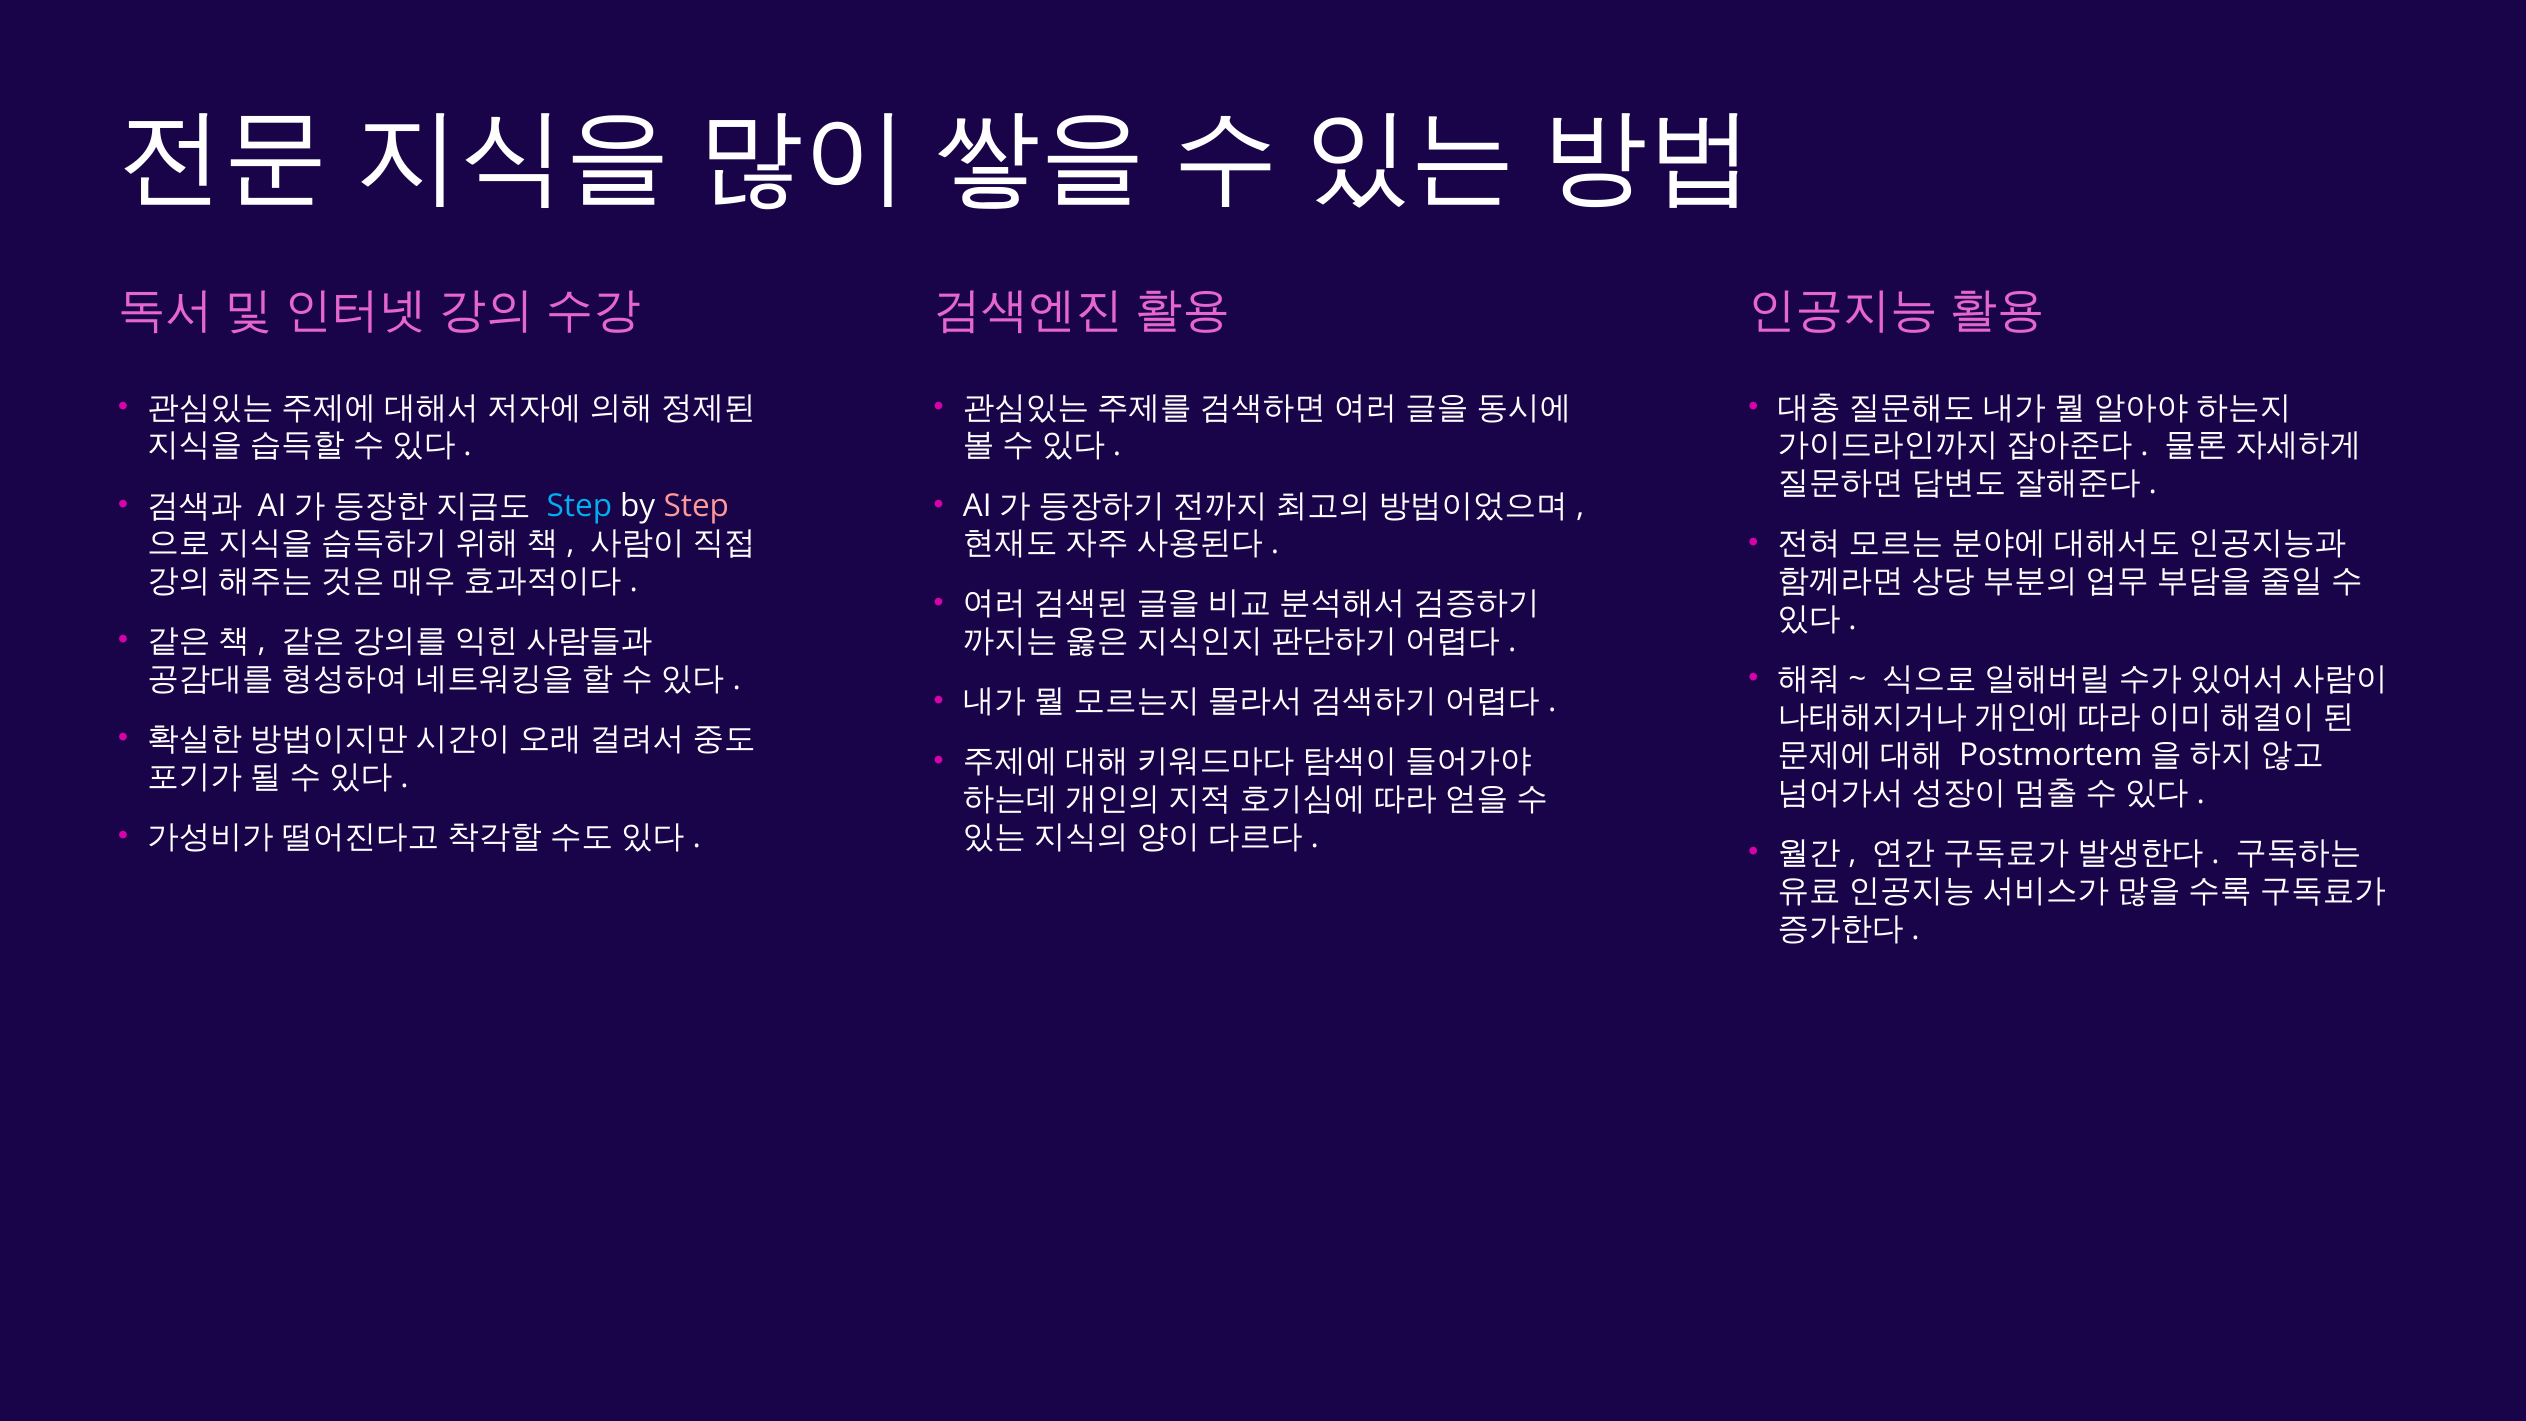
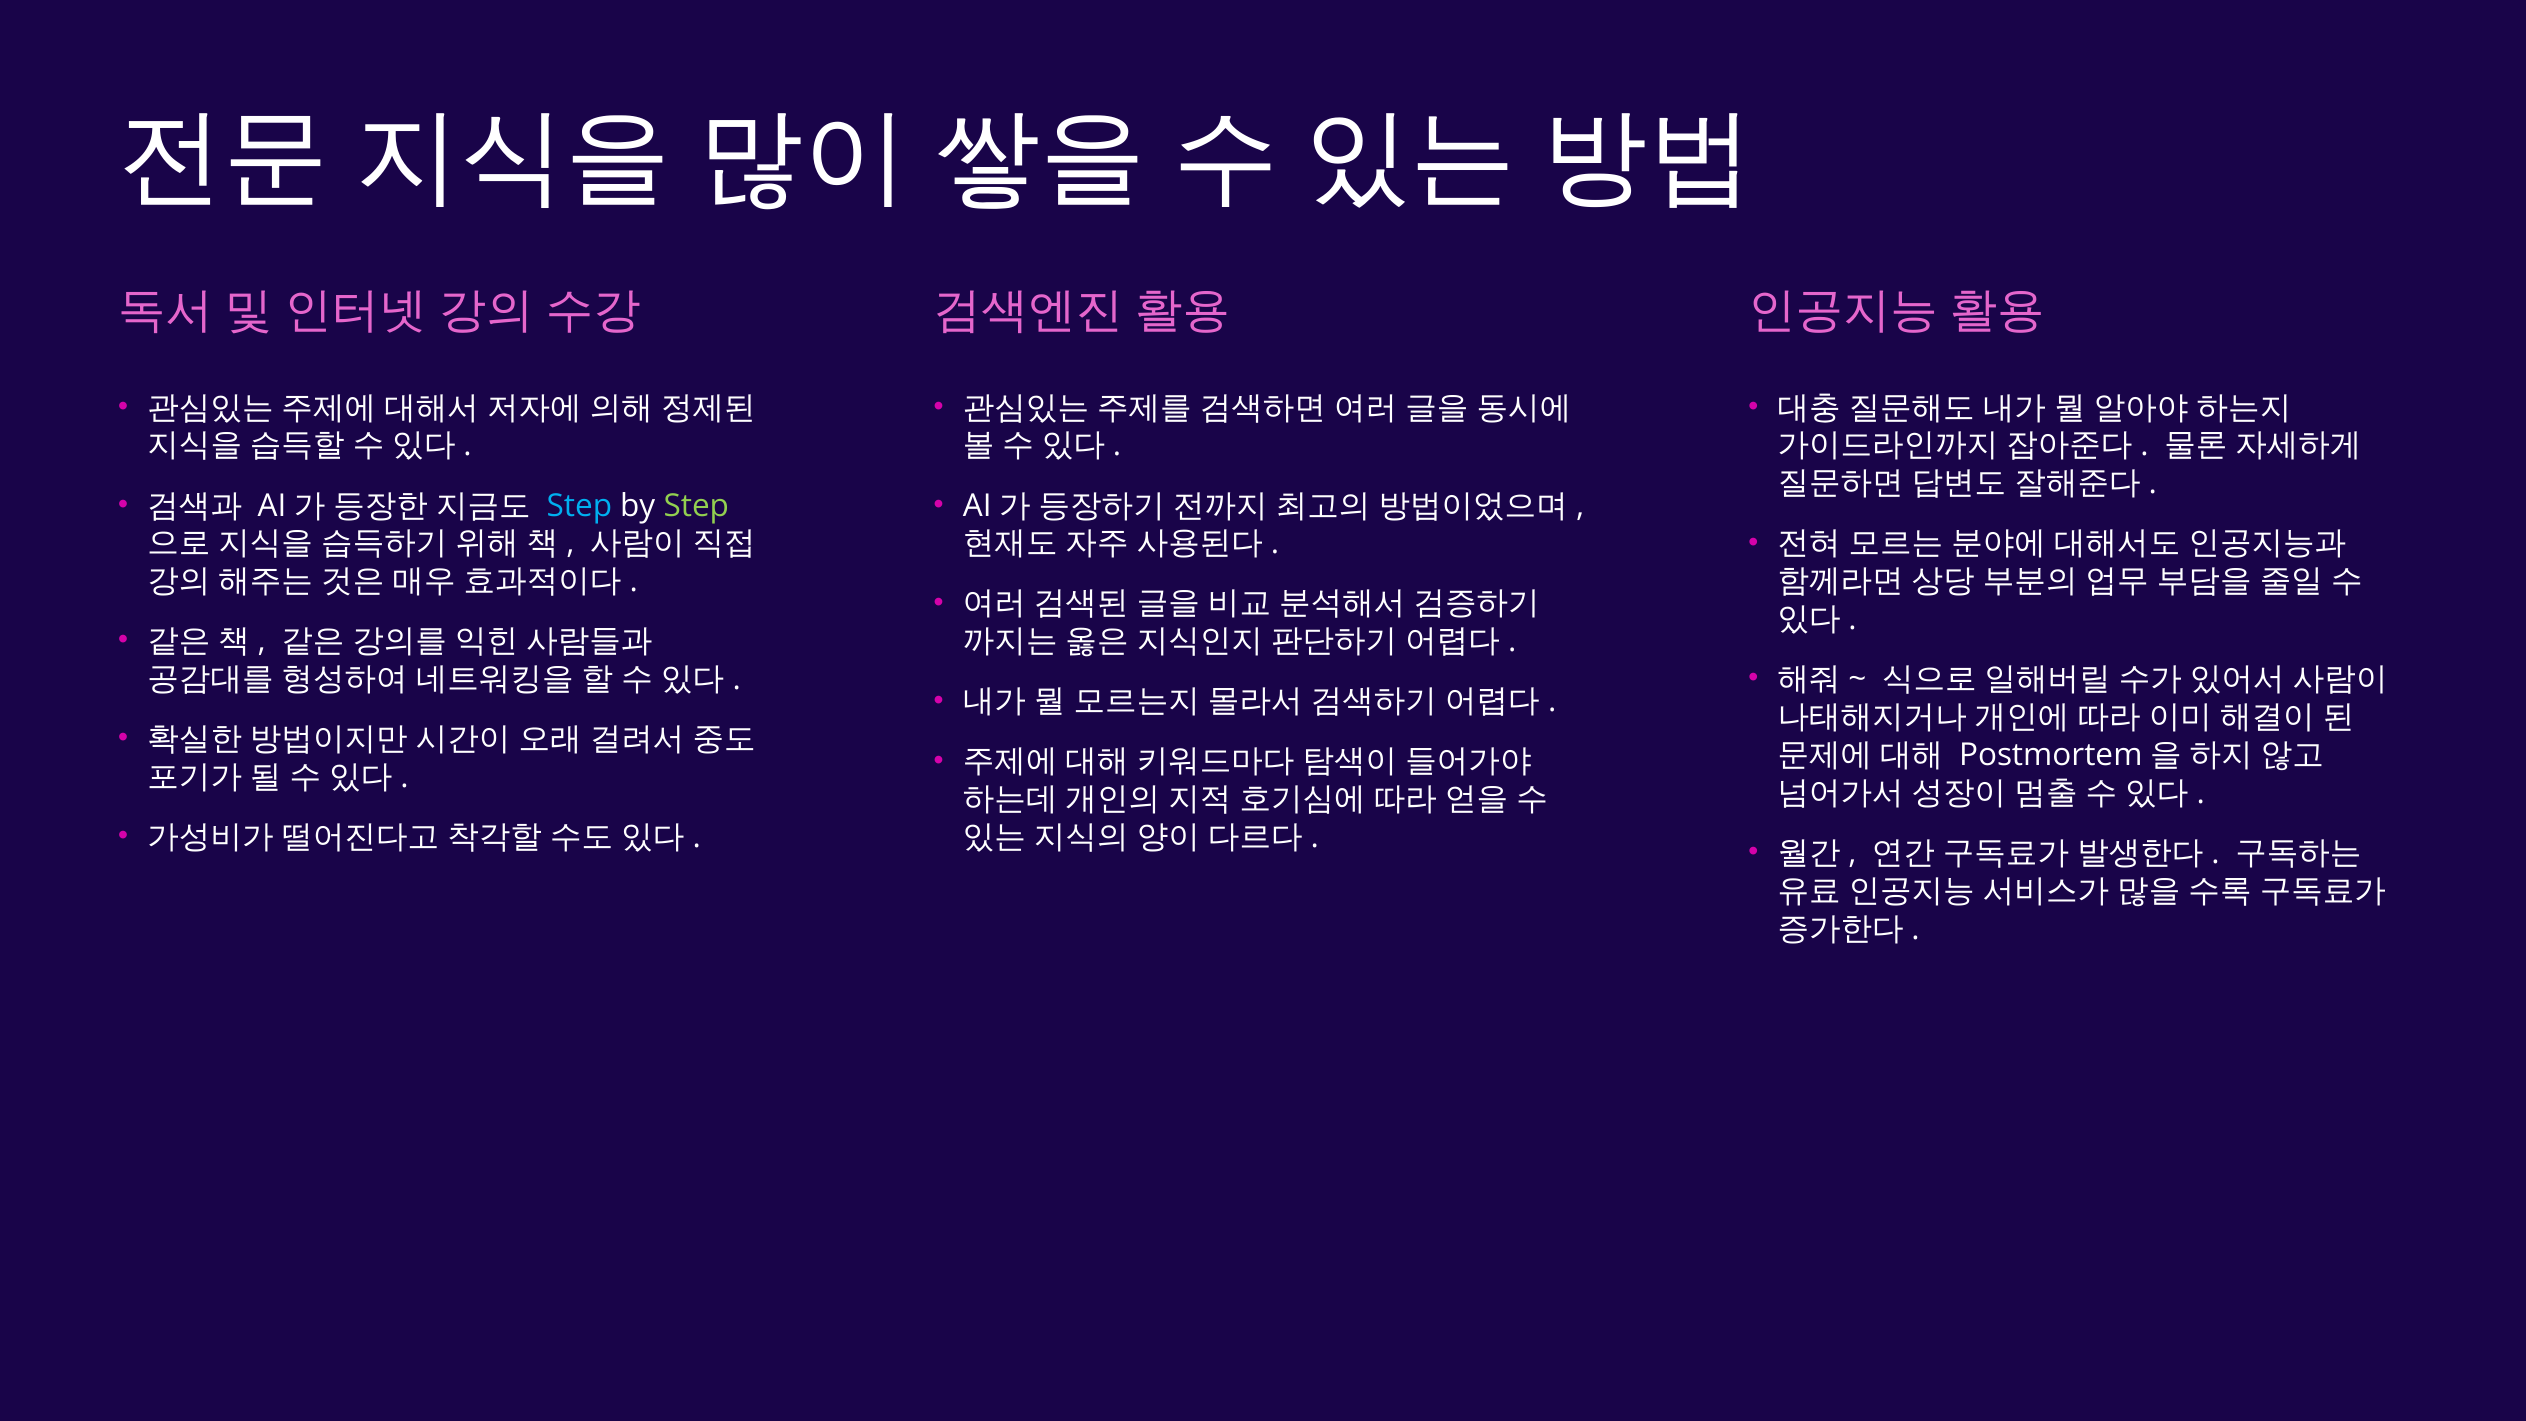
Step at (696, 506) colour: pink -> light green
